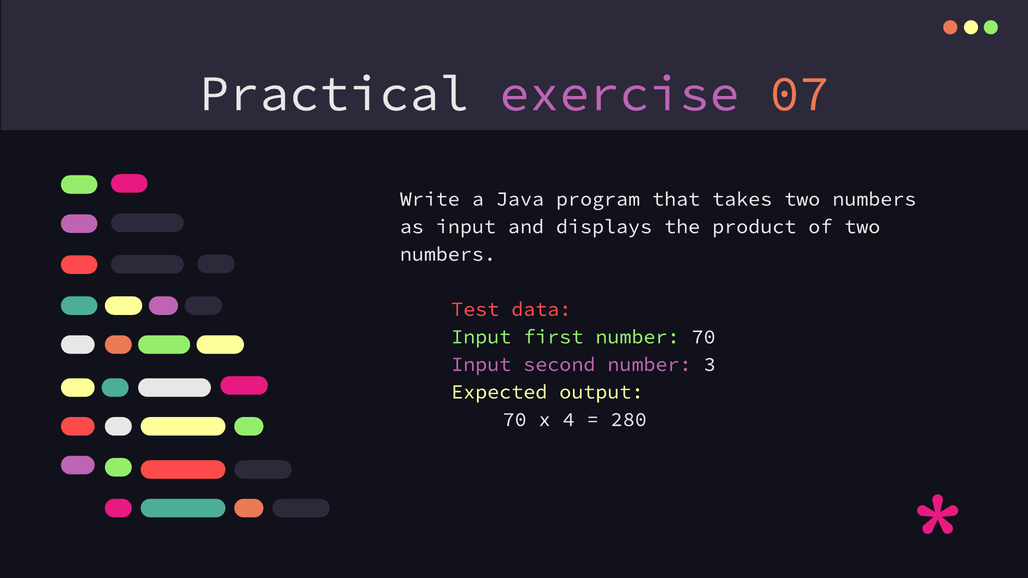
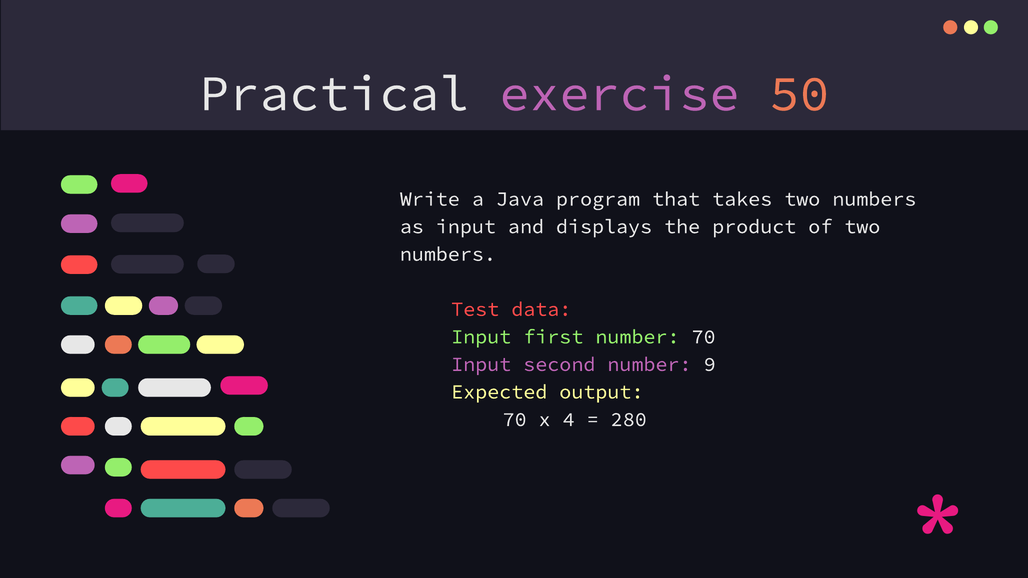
07: 07 -> 50
3: 3 -> 9
